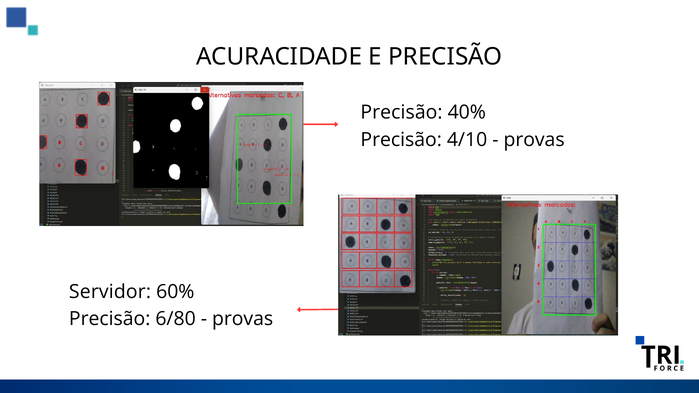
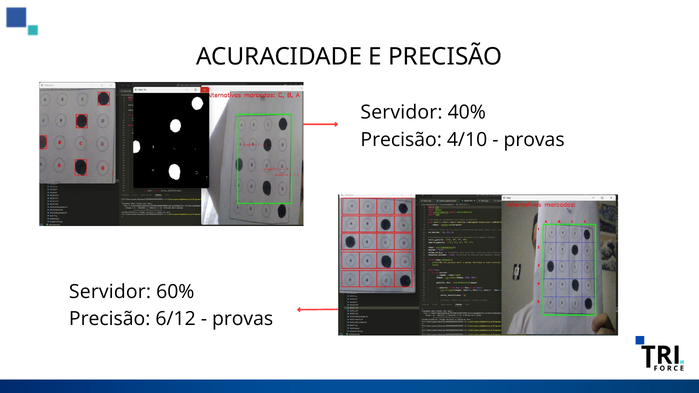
Precisão at (402, 113): Precisão -> Servidor
6/80: 6/80 -> 6/12
